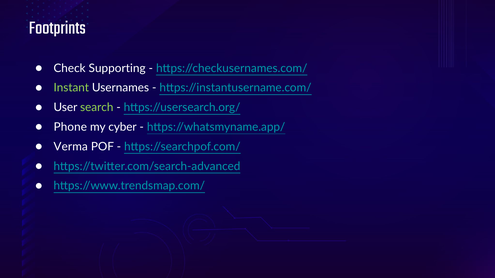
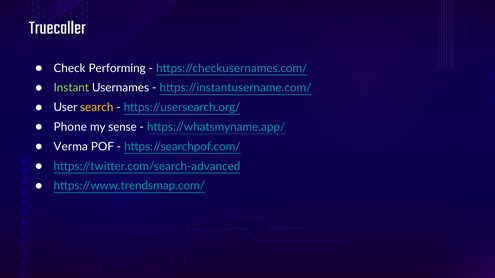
Footprints: Footprints -> Truecaller
Supporting: Supporting -> Performing
search colour: light green -> yellow
cyber: cyber -> sense
